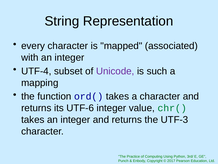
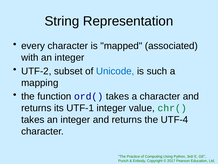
UTF-4: UTF-4 -> UTF-2
Unicode colour: purple -> blue
UTF-6: UTF-6 -> UTF-1
UTF-3: UTF-3 -> UTF-4
